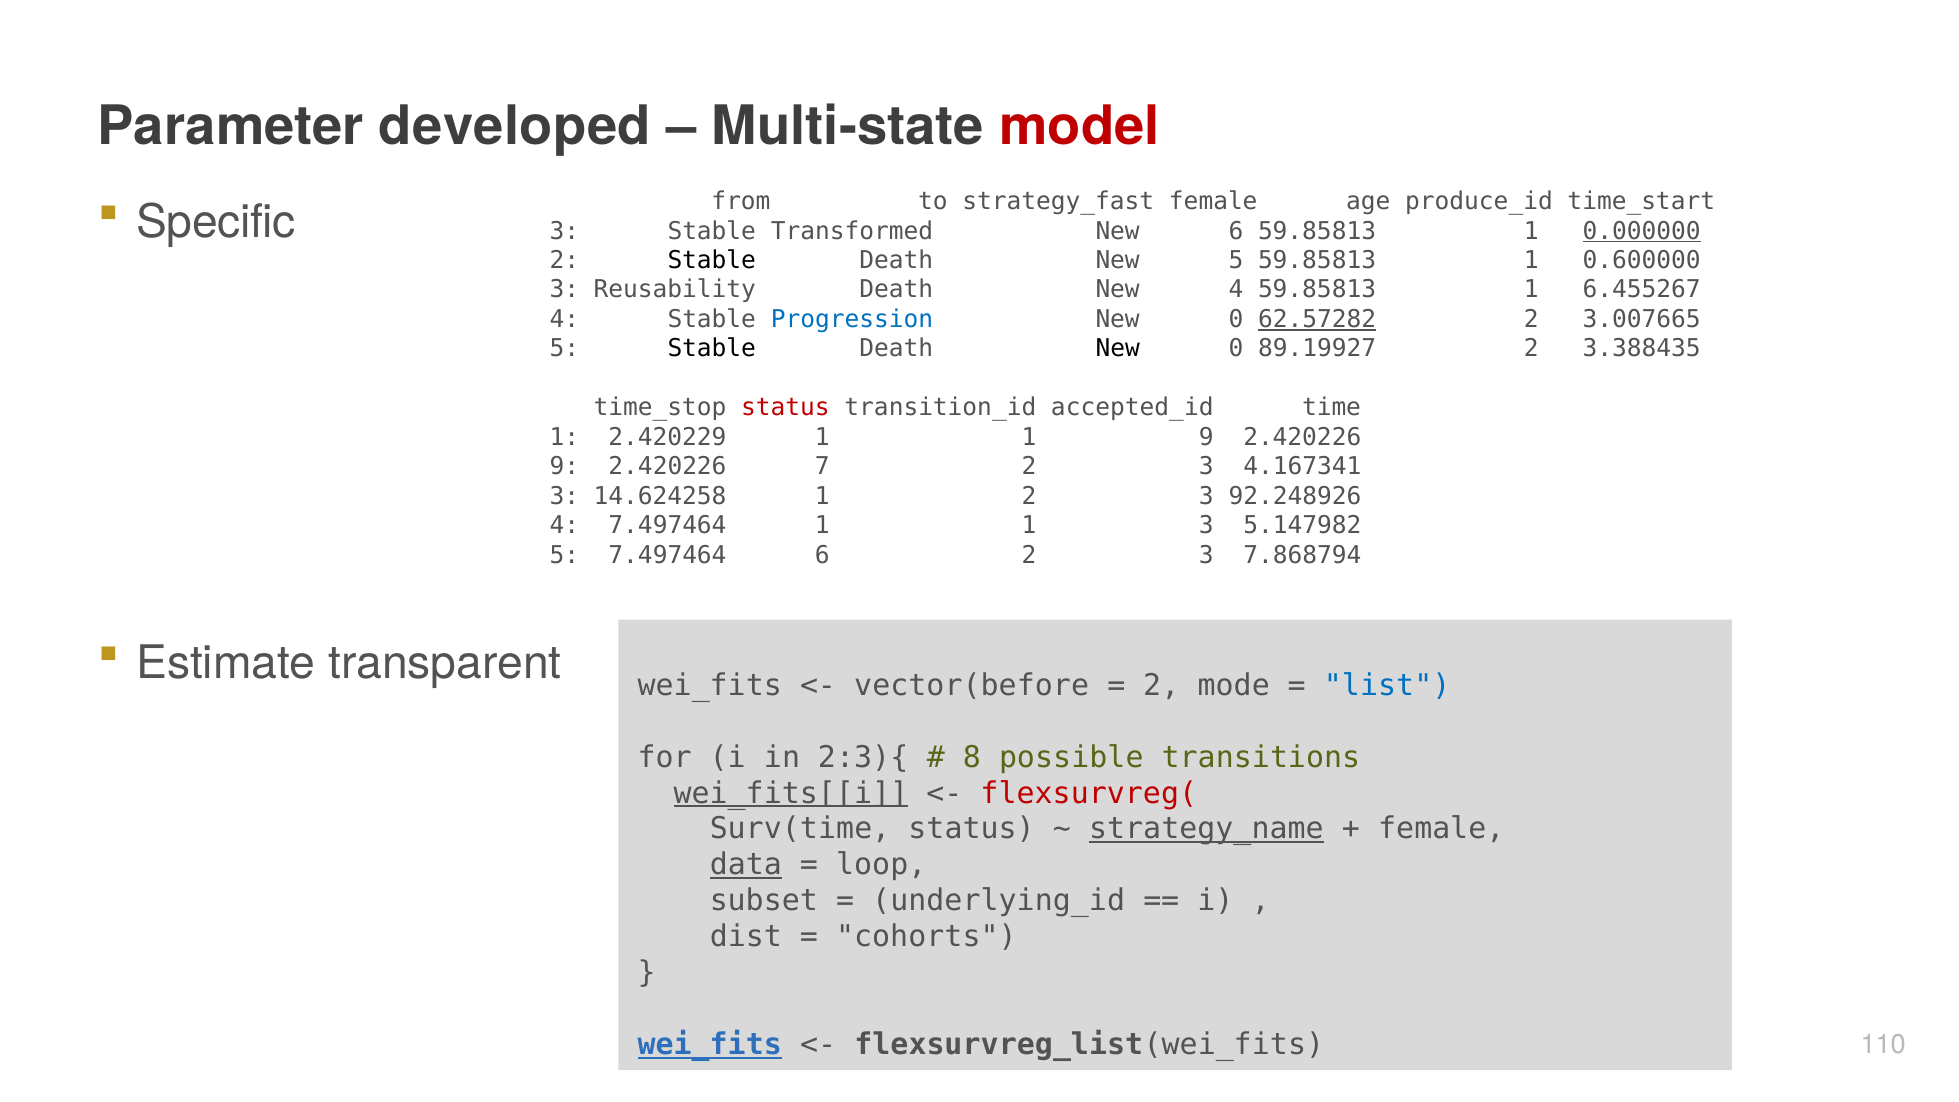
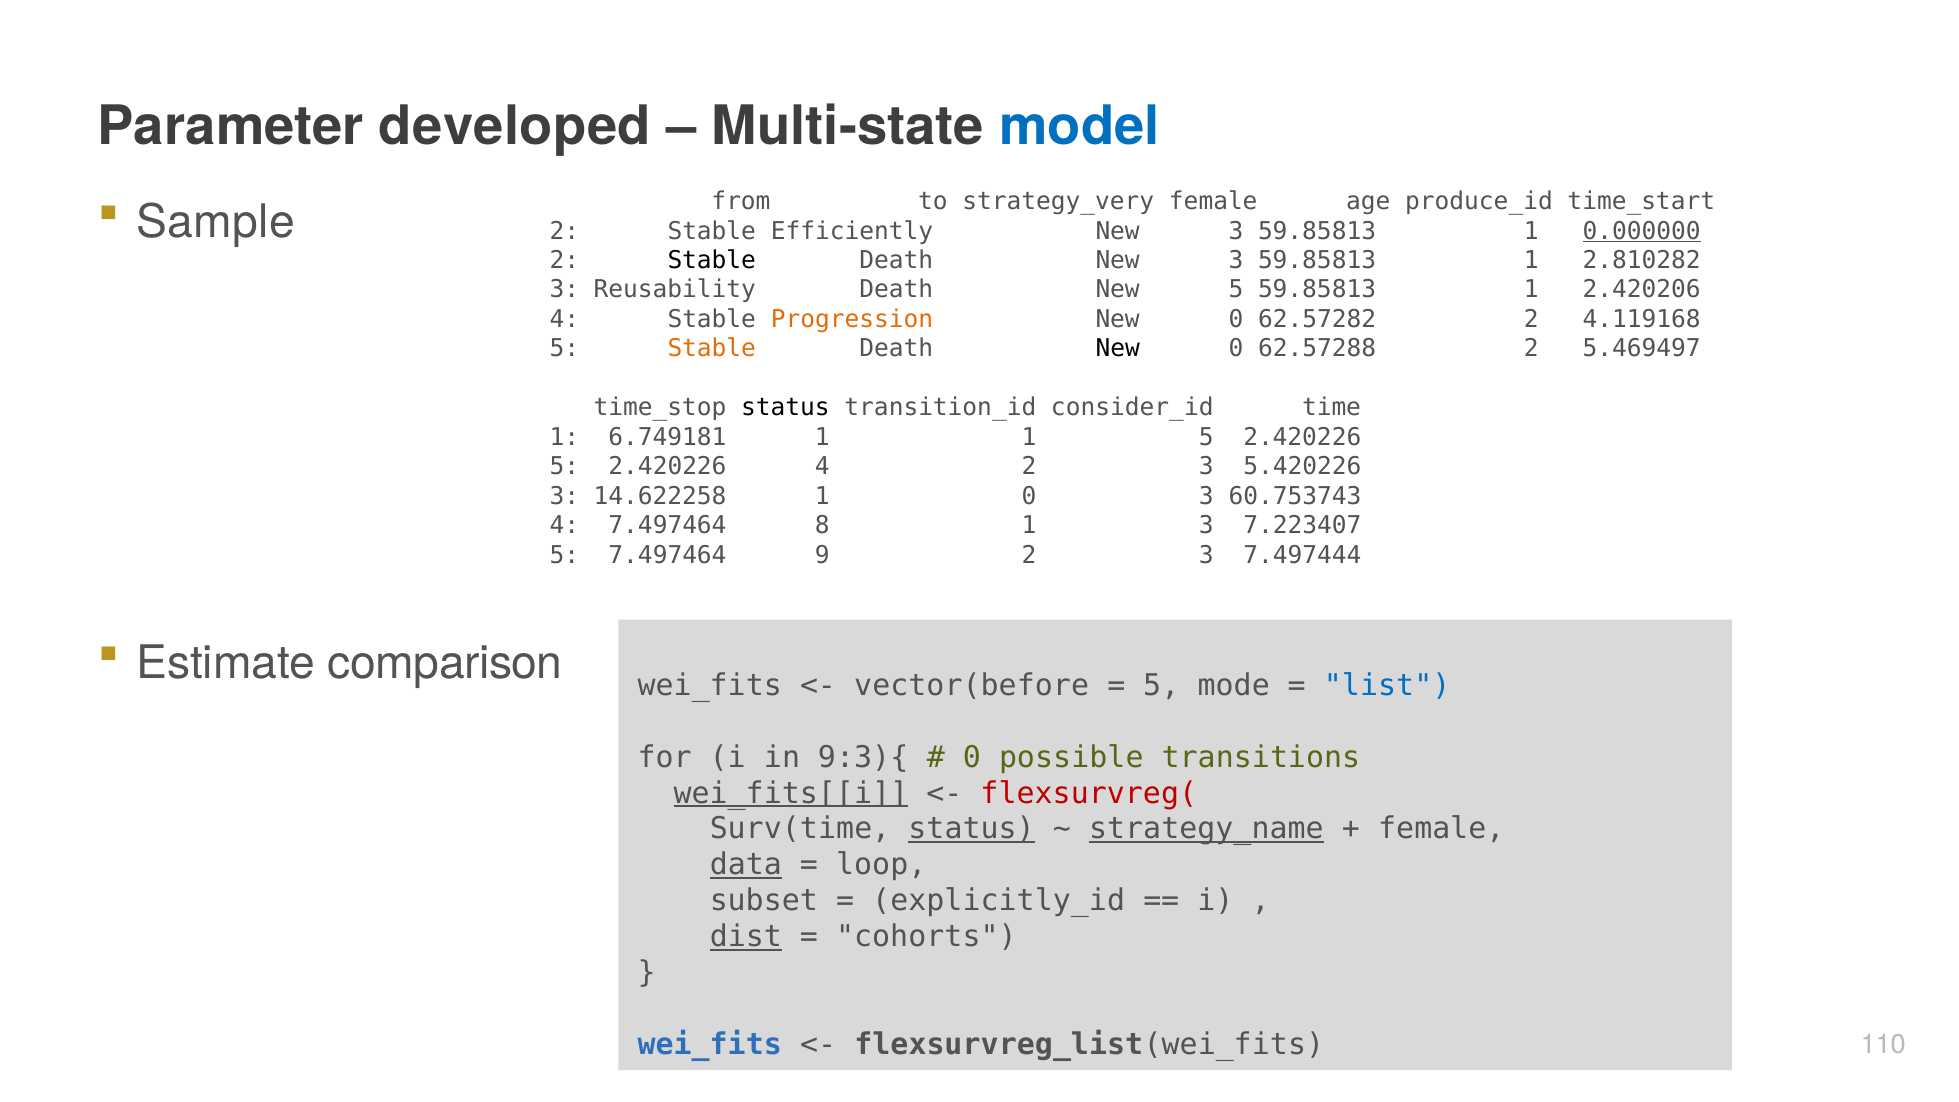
model colour: red -> blue
strategy_fast: strategy_fast -> strategy_very
Specific: Specific -> Sample
3 at (564, 231): 3 -> 2
Transformed: Transformed -> Efficiently
6 at (1236, 231): 6 -> 3
Death New 5: 5 -> 3
0.600000: 0.600000 -> 2.810282
New 4: 4 -> 5
6.455267: 6.455267 -> 2.420206
Progression colour: blue -> orange
62.57282 underline: present -> none
3.007665: 3.007665 -> 4.119168
Stable at (712, 349) colour: black -> orange
89.19927: 89.19927 -> 62.57288
3.388435: 3.388435 -> 5.469497
status at (785, 408) colour: red -> black
accepted_id: accepted_id -> consider_id
2.420229: 2.420229 -> 6.749181
1 9: 9 -> 5
9 at (564, 467): 9 -> 5
2.420226 7: 7 -> 4
4.167341: 4.167341 -> 5.420226
14.624258: 14.624258 -> 14.622258
1 2: 2 -> 0
92.248926: 92.248926 -> 60.753743
7.497464 1: 1 -> 8
5.147982: 5.147982 -> 7.223407
7.497464 6: 6 -> 9
7.868794: 7.868794 -> 7.497444
transparent: transparent -> comparison
2 at (1161, 685): 2 -> 5
2:3){: 2:3){ -> 9:3){
8 at (972, 757): 8 -> 0
status at (972, 829) underline: none -> present
underlying_id: underlying_id -> explicitly_id
dist underline: none -> present
wei_fits at (710, 1045) underline: present -> none
